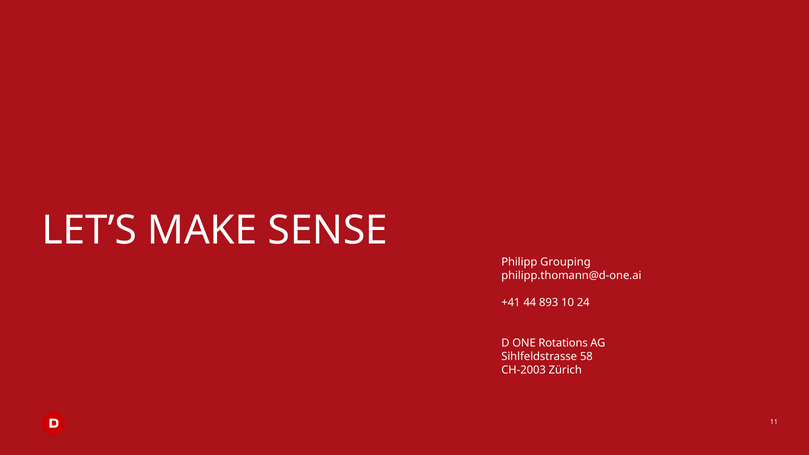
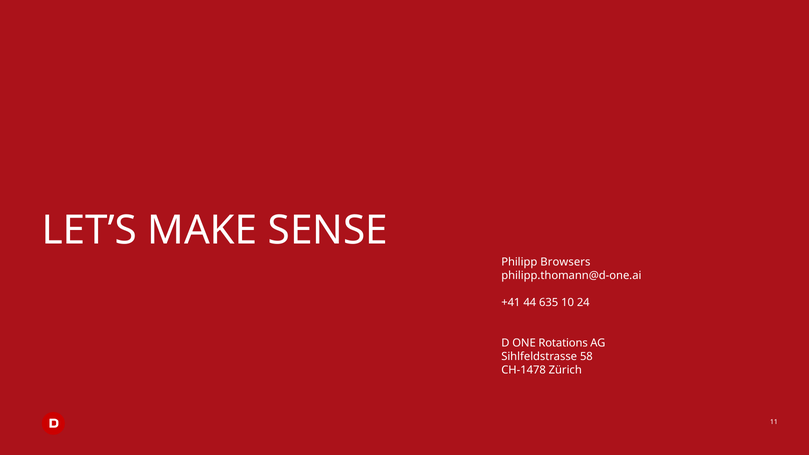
Grouping: Grouping -> Browsers
893: 893 -> 635
CH-2003: CH-2003 -> CH-1478
